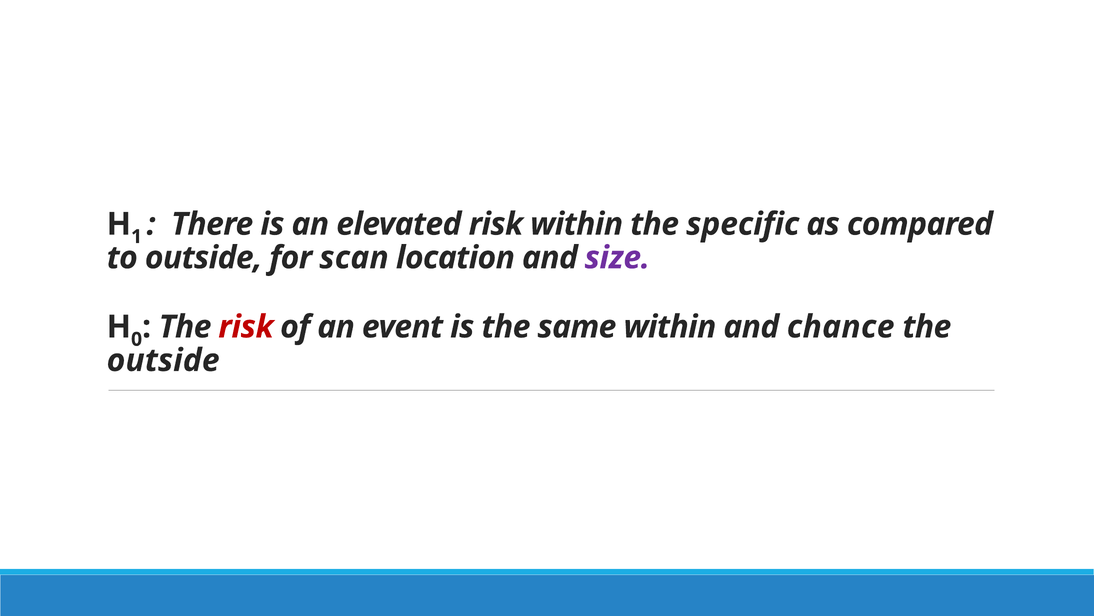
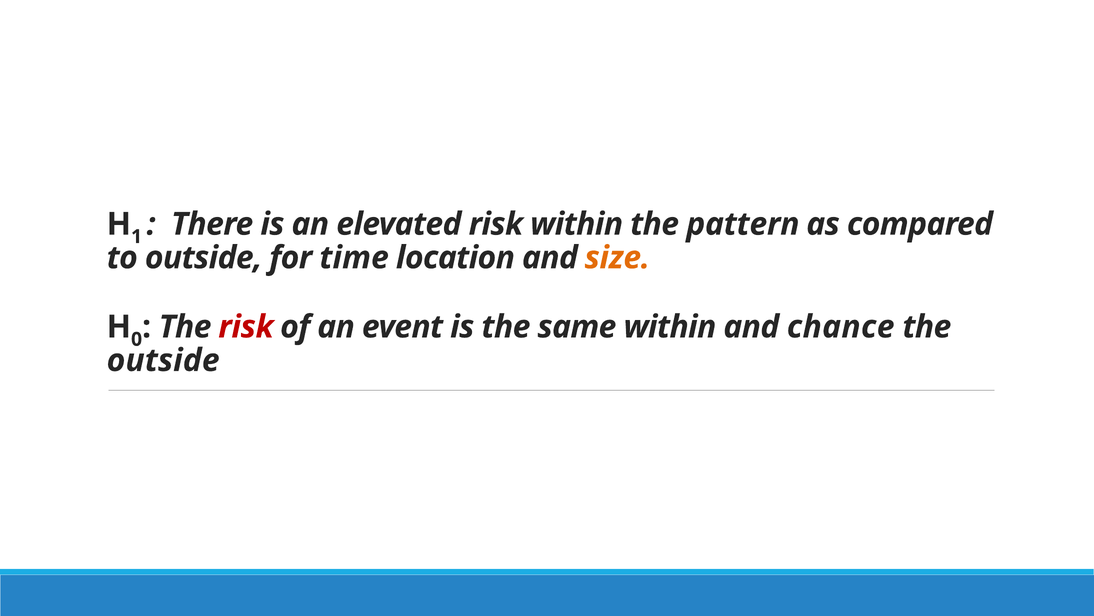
specific: specific -> pattern
scan: scan -> time
size colour: purple -> orange
